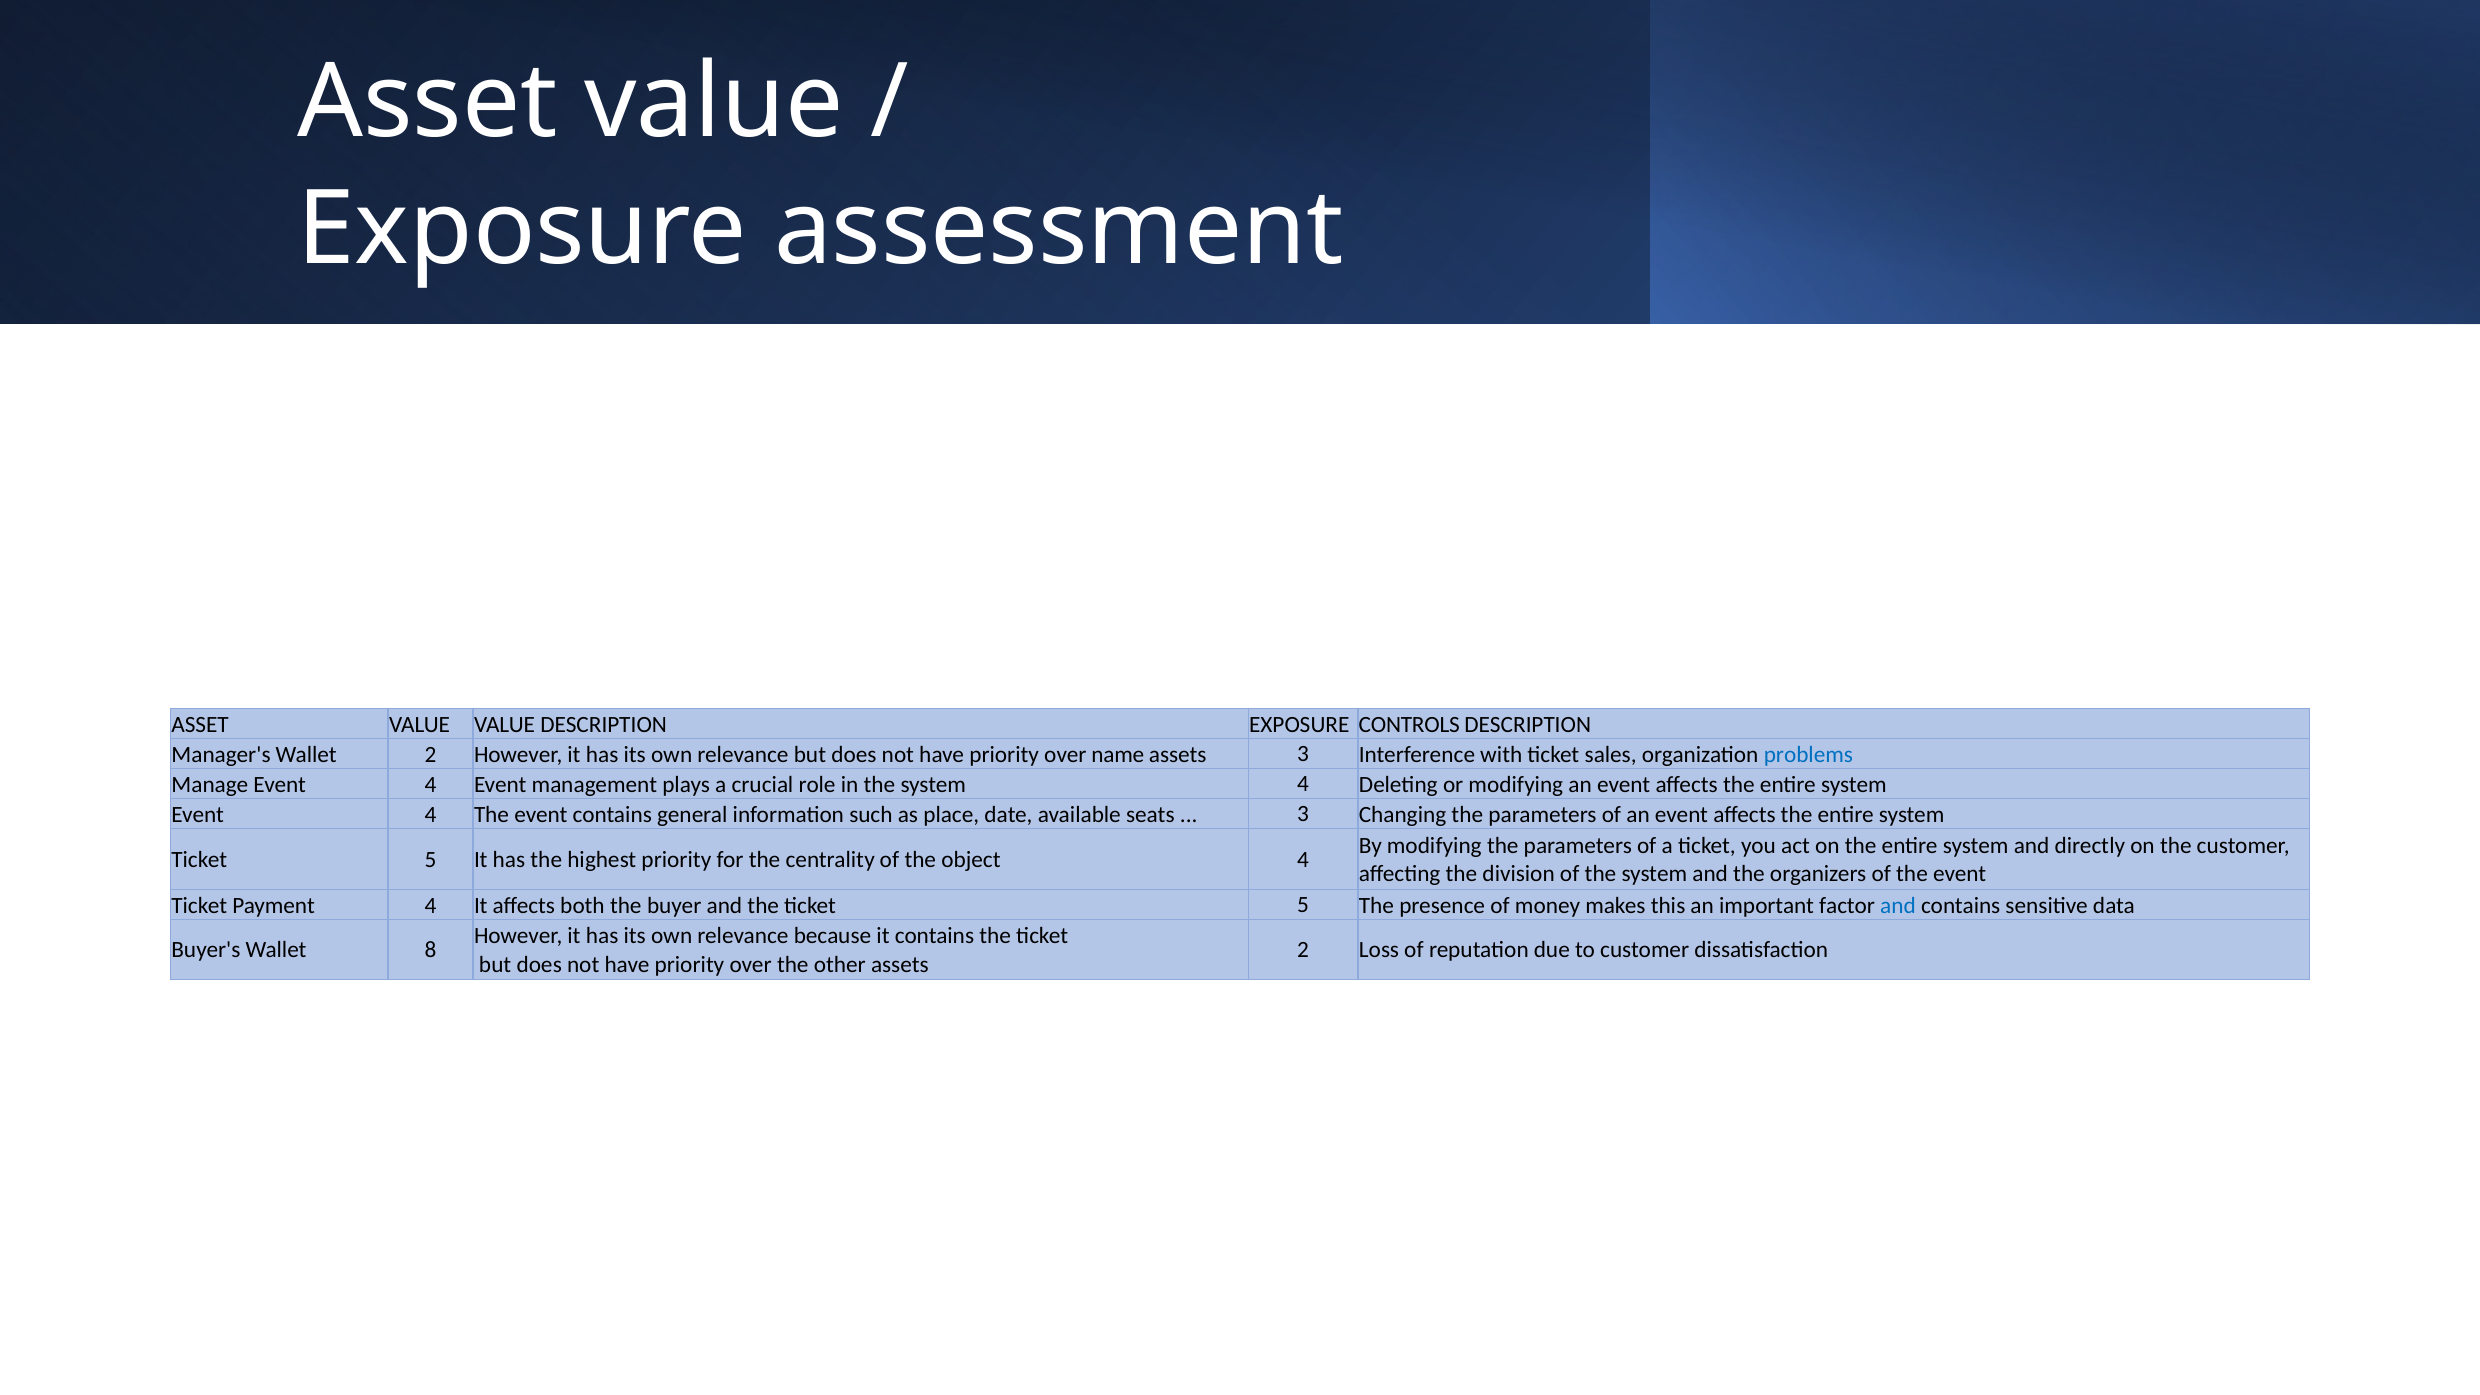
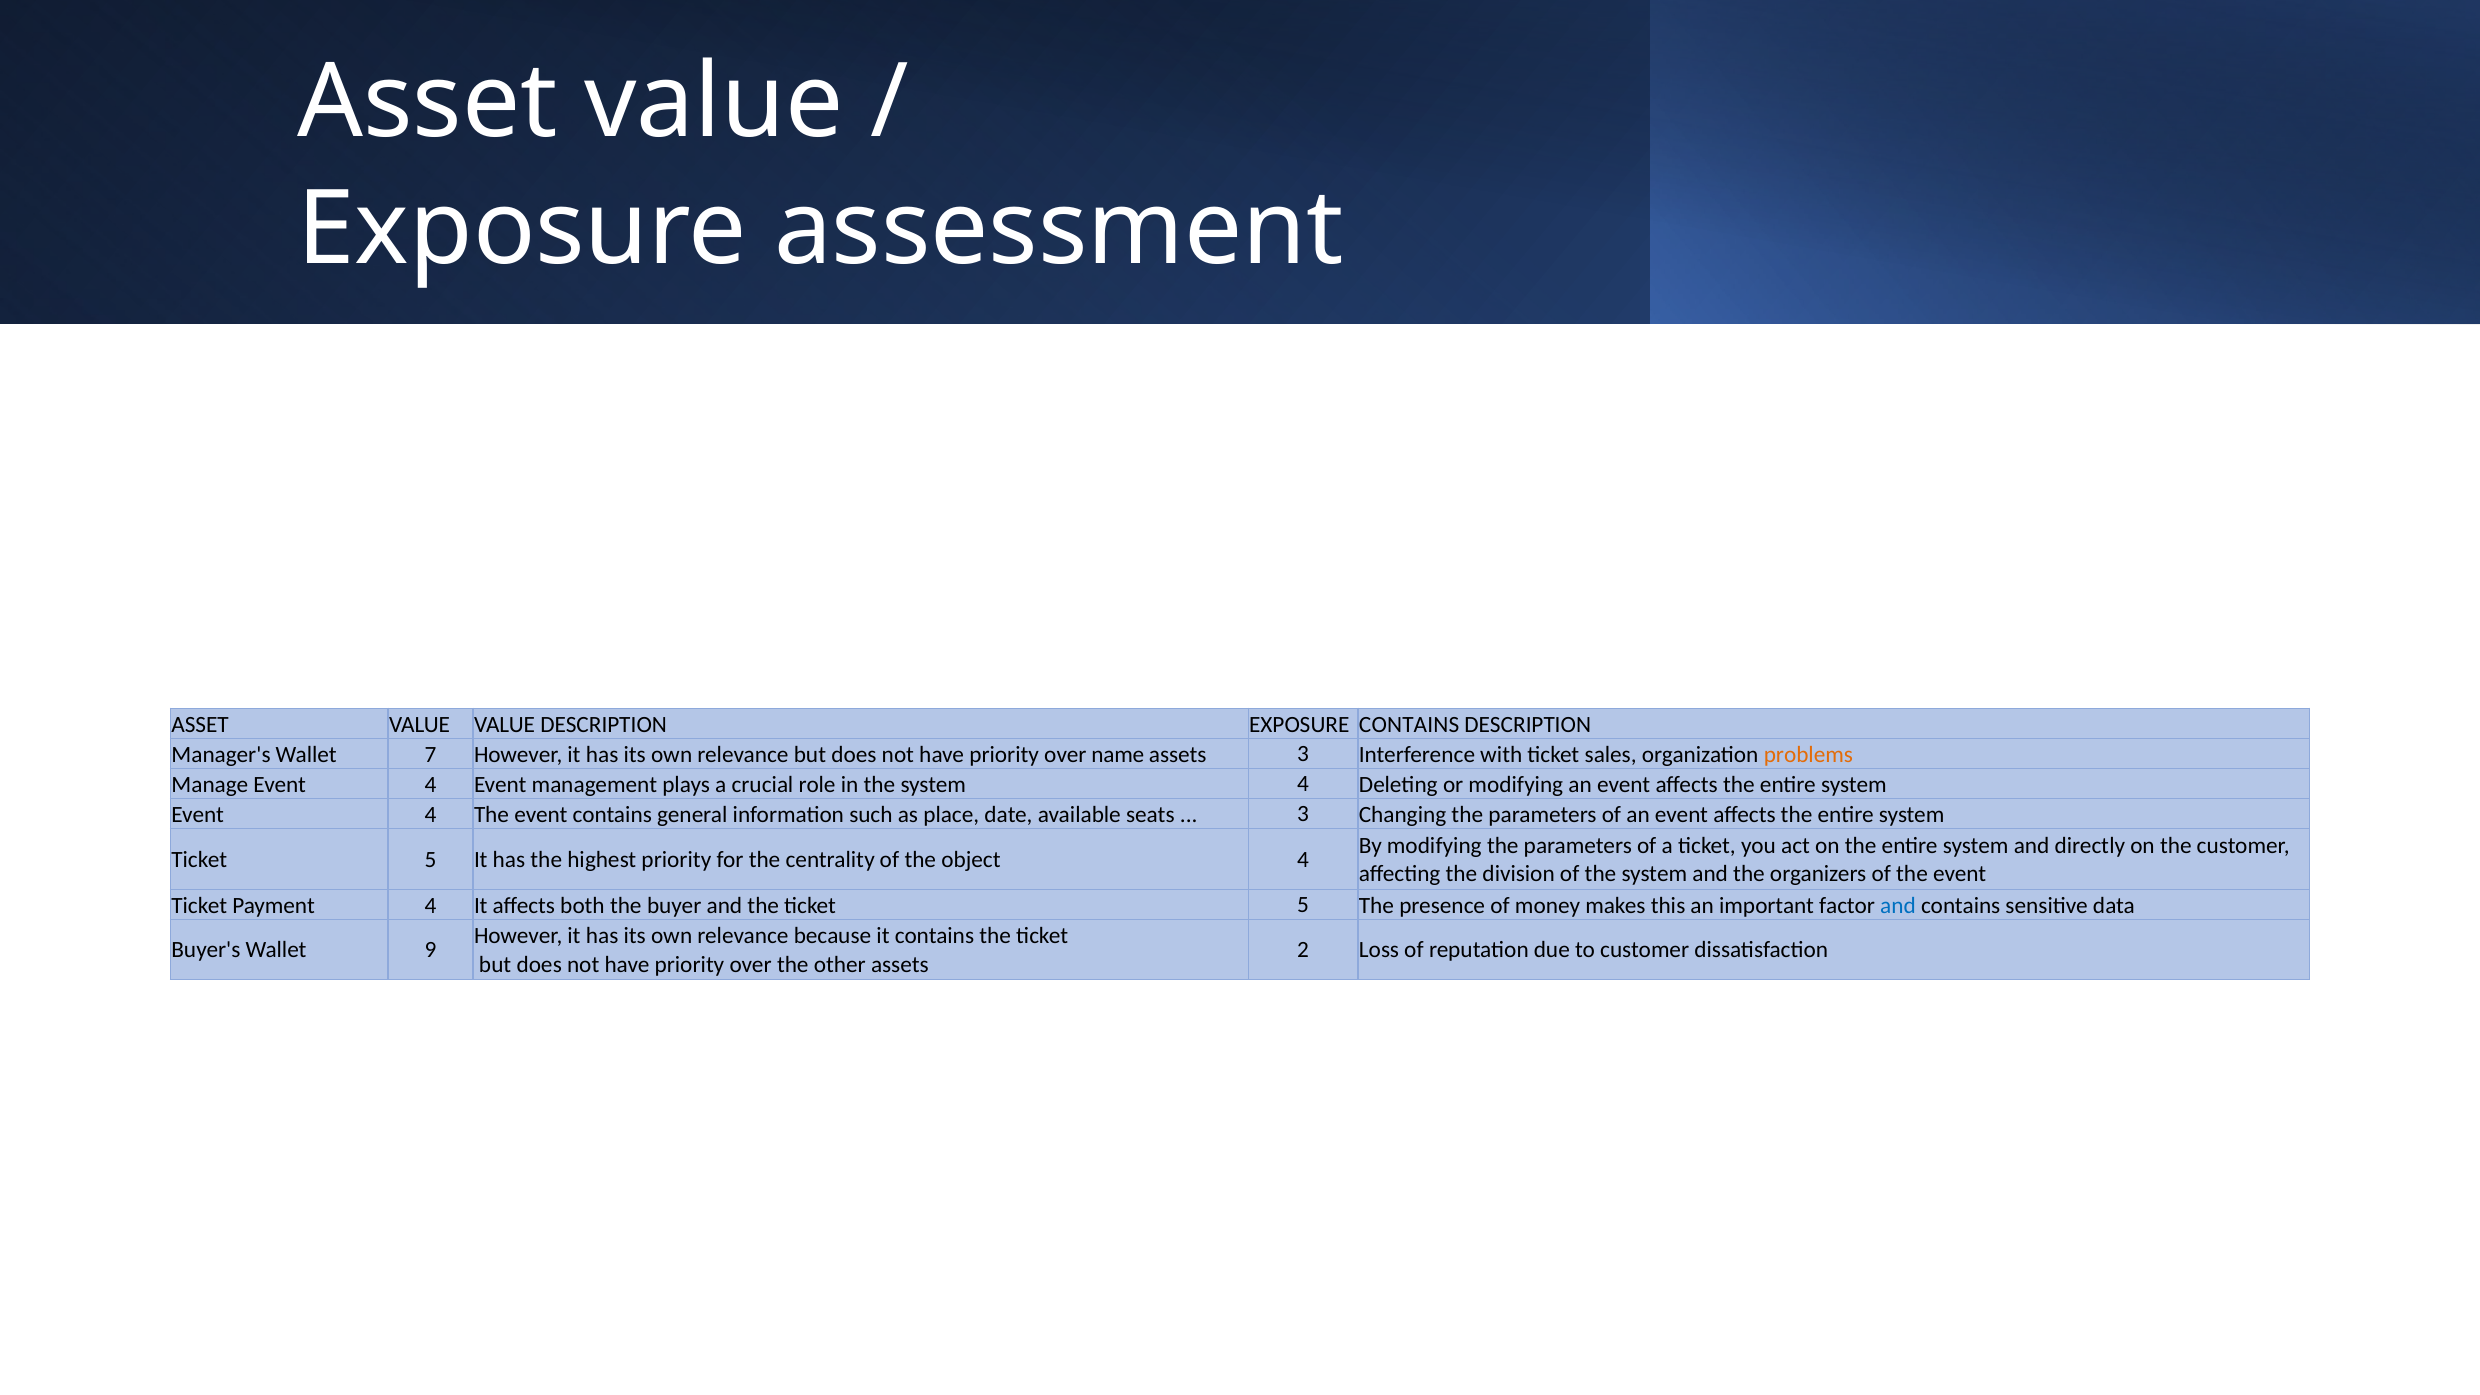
EXPOSURE CONTROLS: CONTROLS -> CONTAINS
Wallet 2: 2 -> 7
problems colour: blue -> orange
8: 8 -> 9
